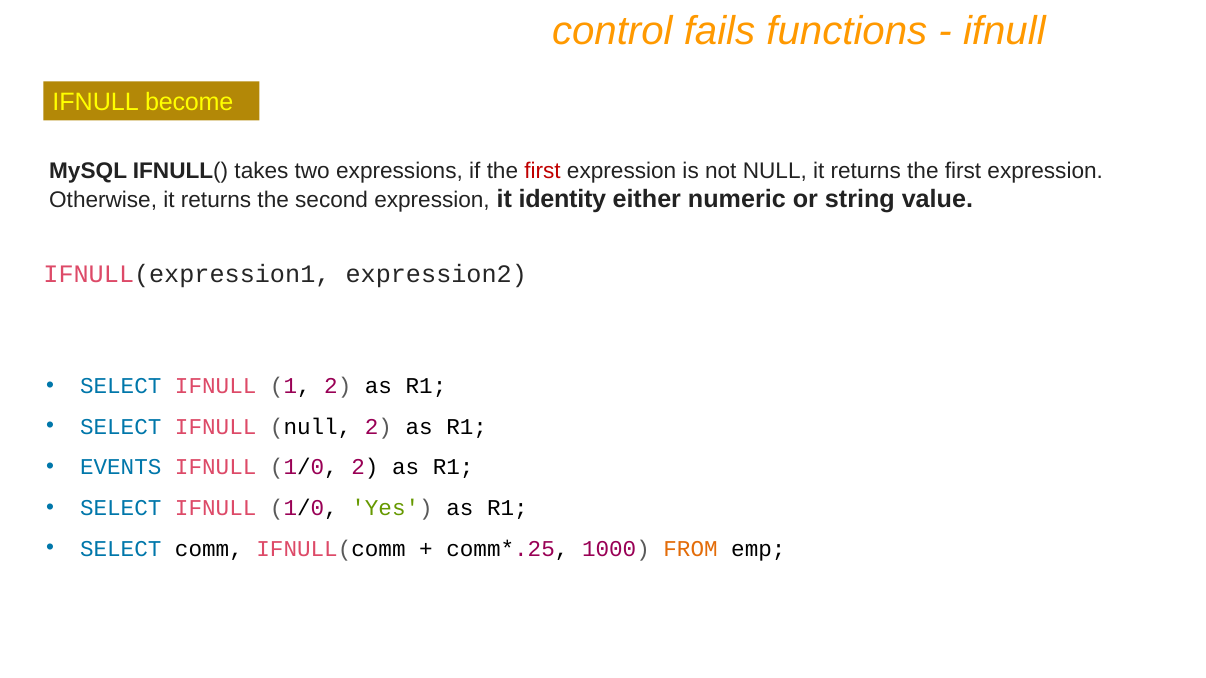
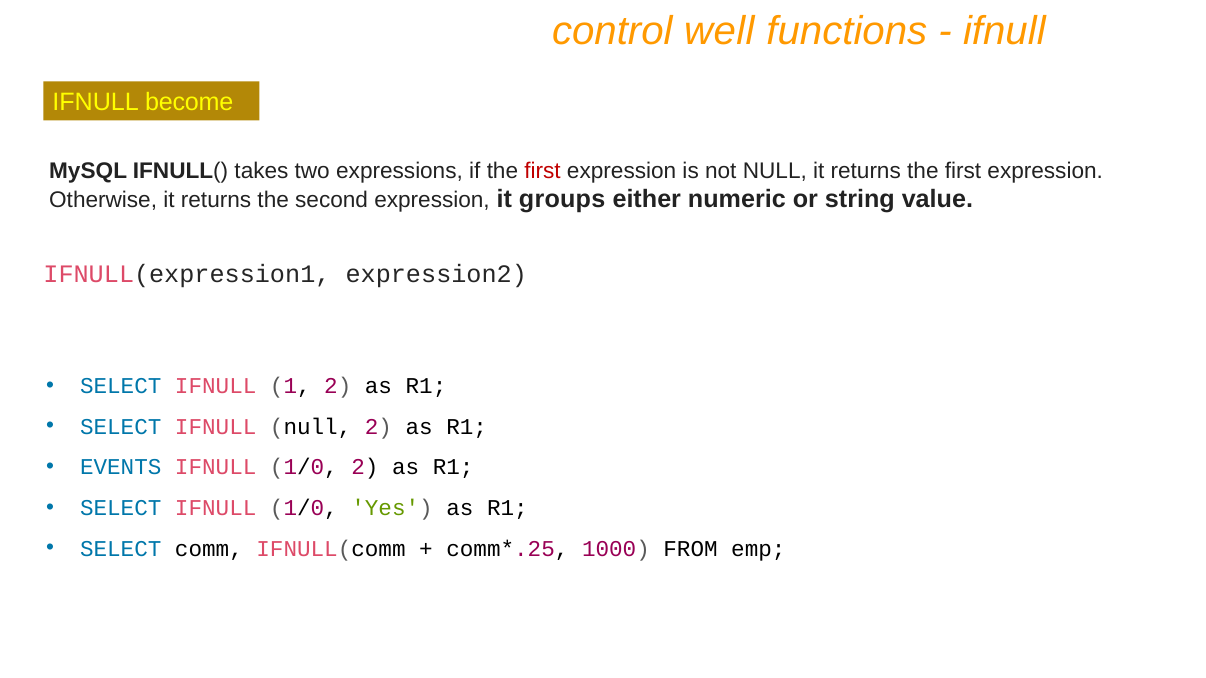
fails: fails -> well
identity: identity -> groups
FROM colour: orange -> black
